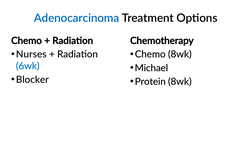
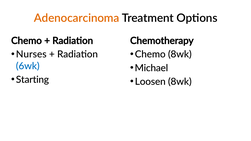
Adenocarcinoma colour: blue -> orange
Blocker: Blocker -> Starting
Protein: Protein -> Loosen
